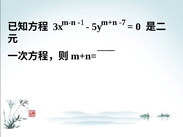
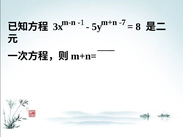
0: 0 -> 8
